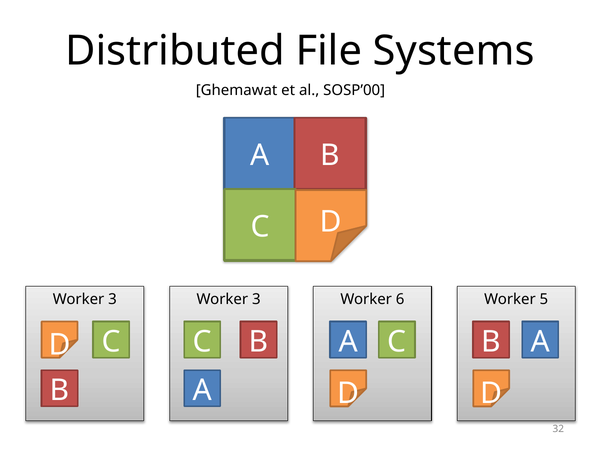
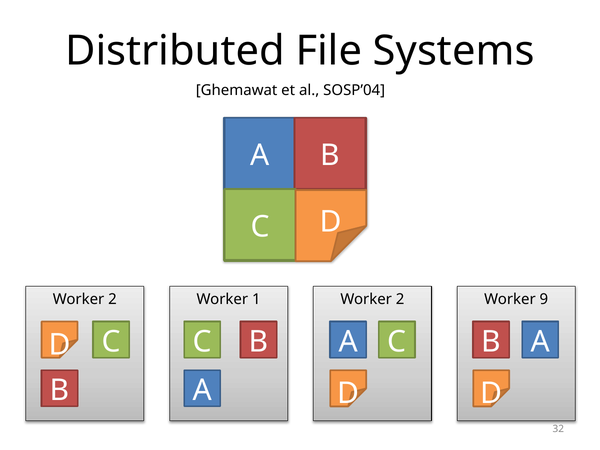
SOSP’00: SOSP’00 -> SOSP’04
3 at (112, 299): 3 -> 2
3 at (256, 299): 3 -> 1
6 at (400, 299): 6 -> 2
5: 5 -> 9
